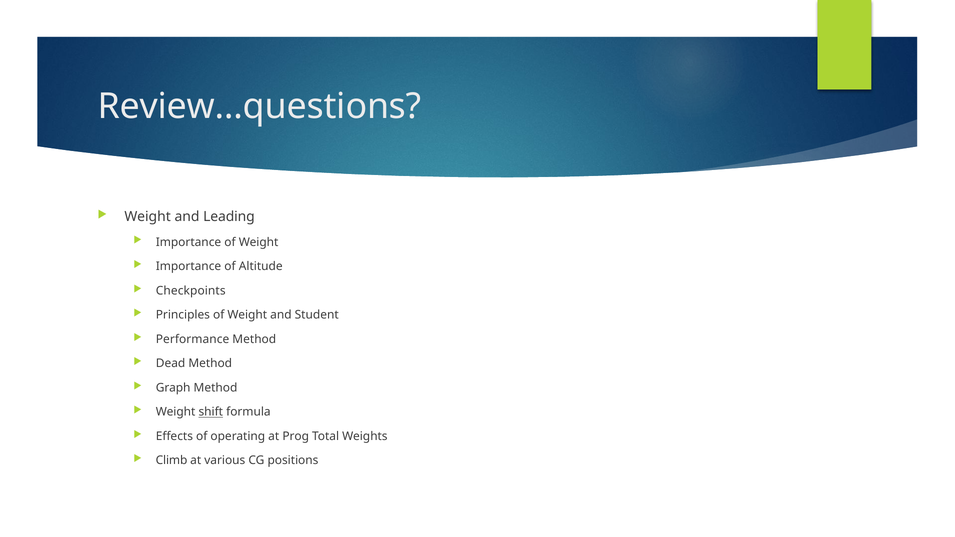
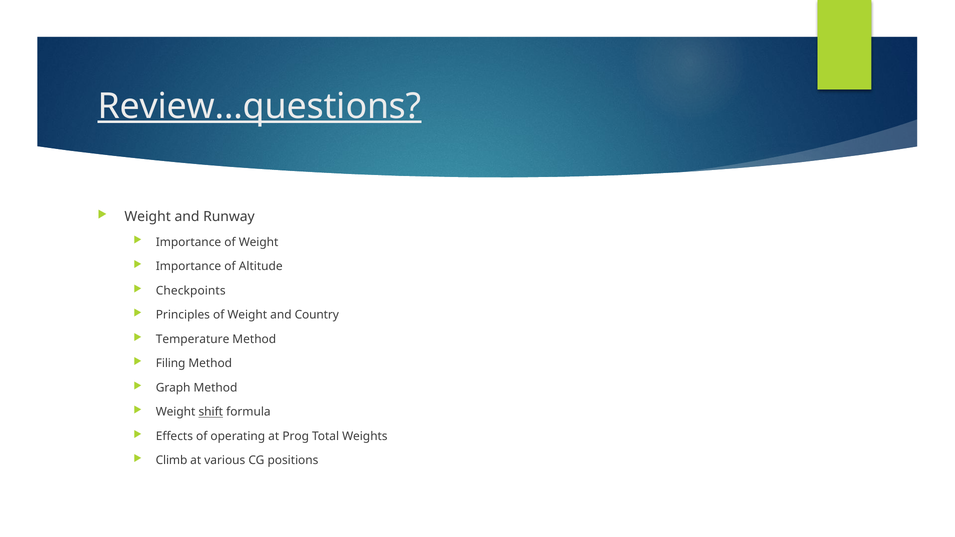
Review…questions underline: none -> present
Leading: Leading -> Runway
Student: Student -> Country
Performance: Performance -> Temperature
Dead: Dead -> Filing
